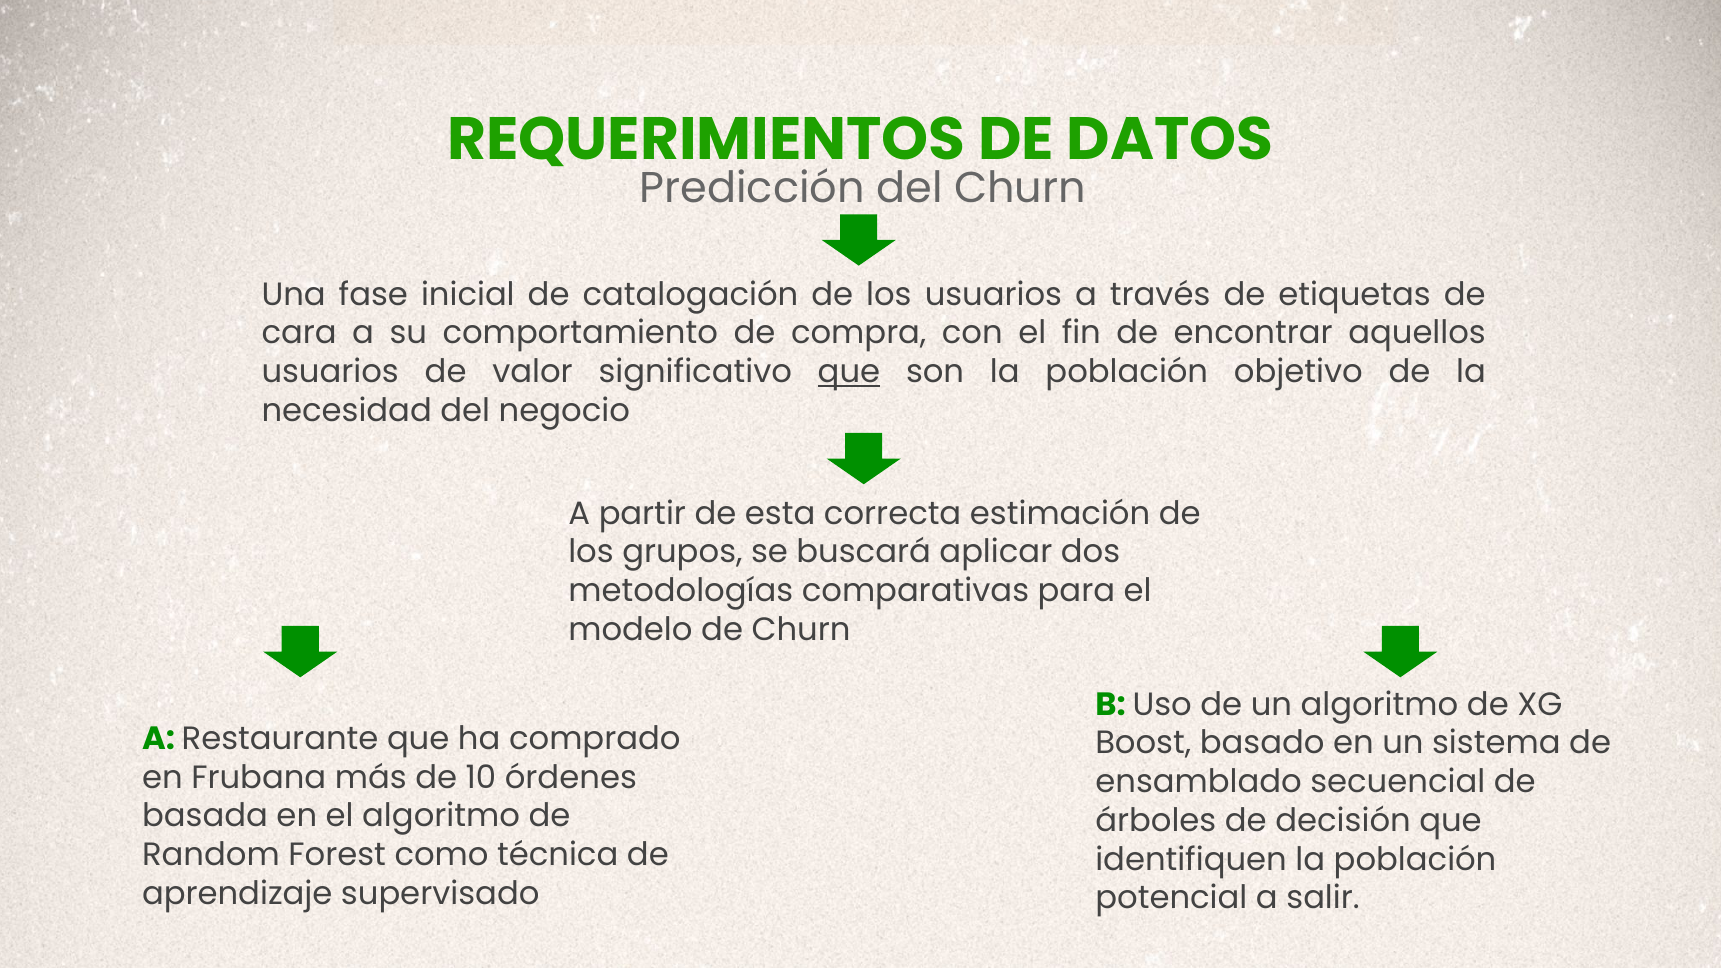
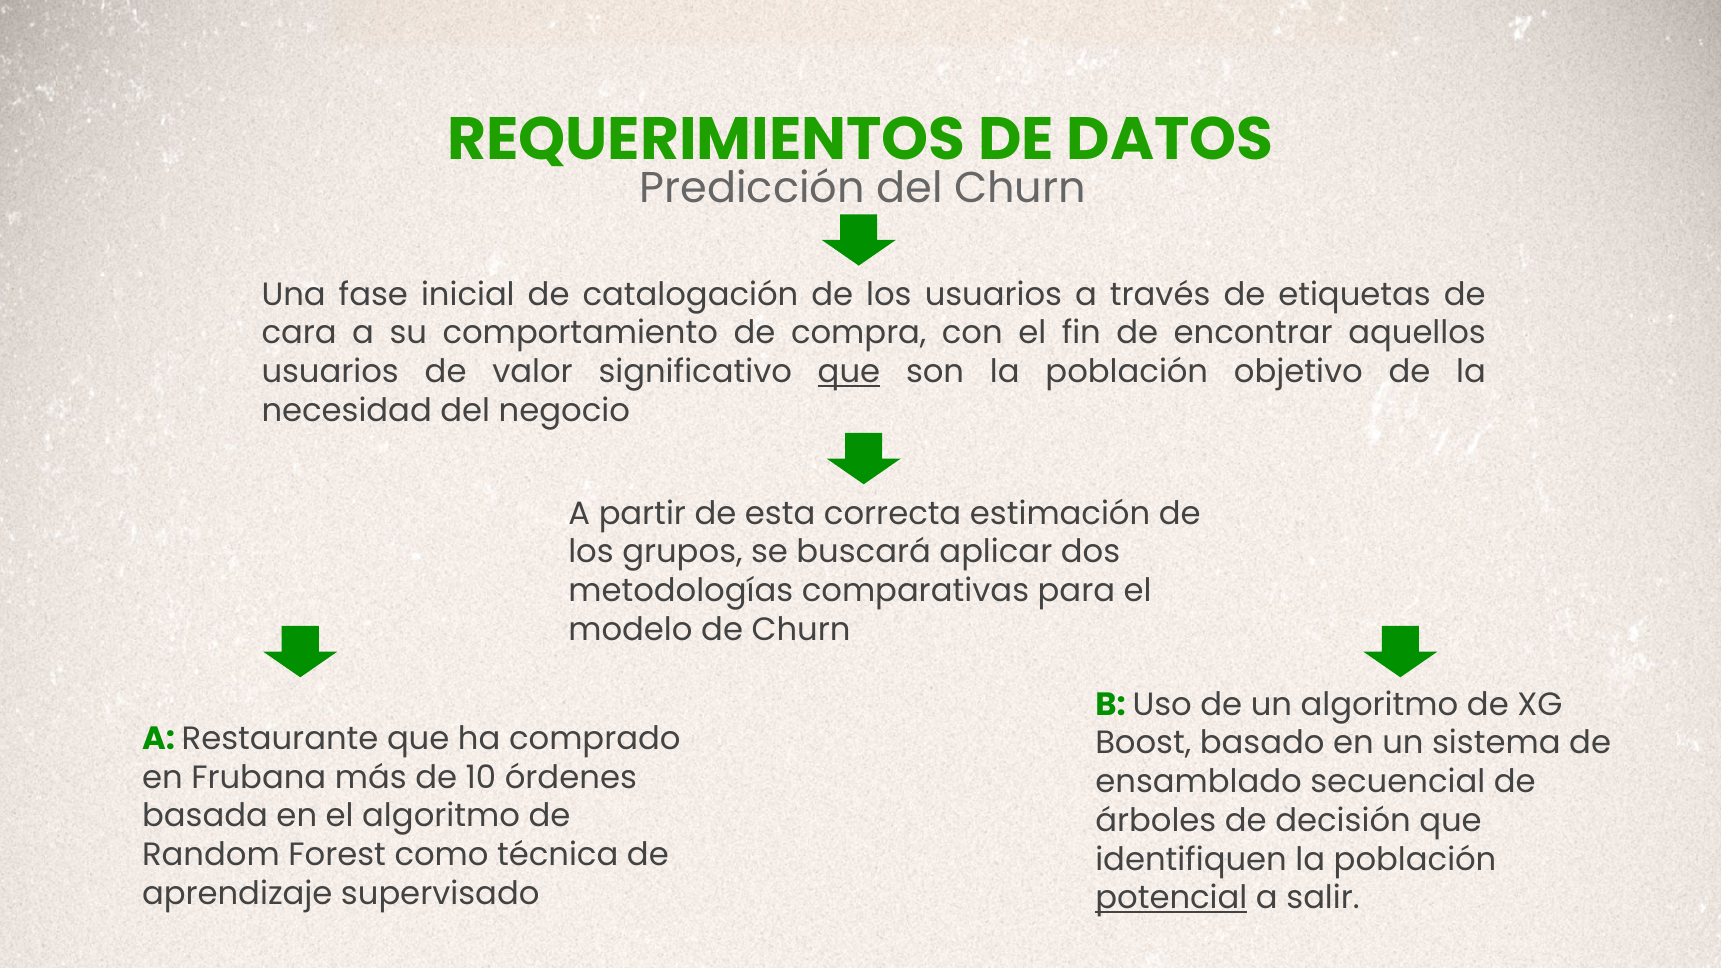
potencial underline: none -> present
